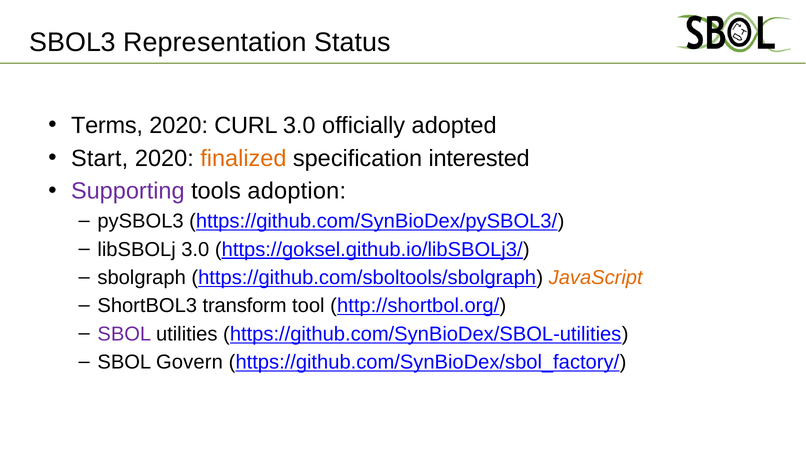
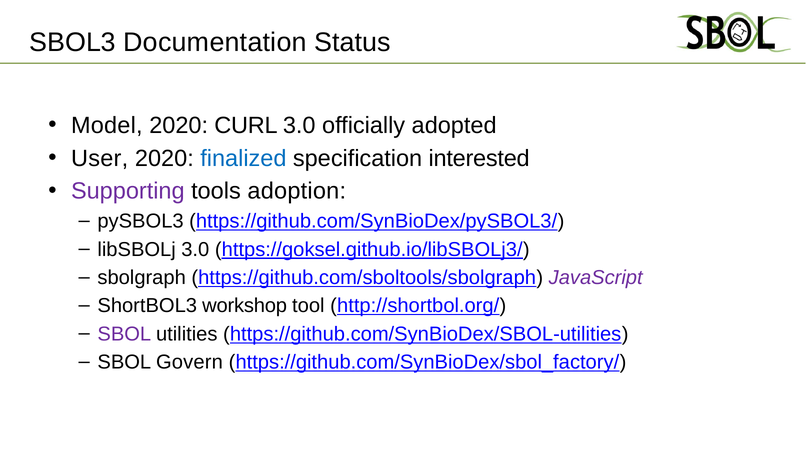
Representation: Representation -> Documentation
Terms: Terms -> Model
Start: Start -> User
finalized colour: orange -> blue
JavaScript colour: orange -> purple
transform: transform -> workshop
